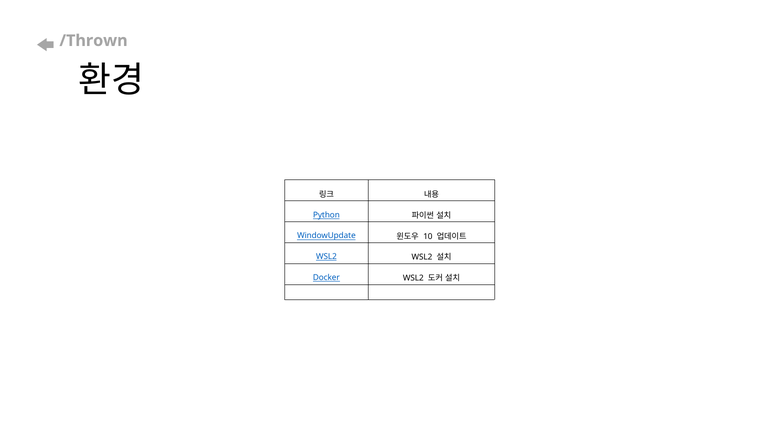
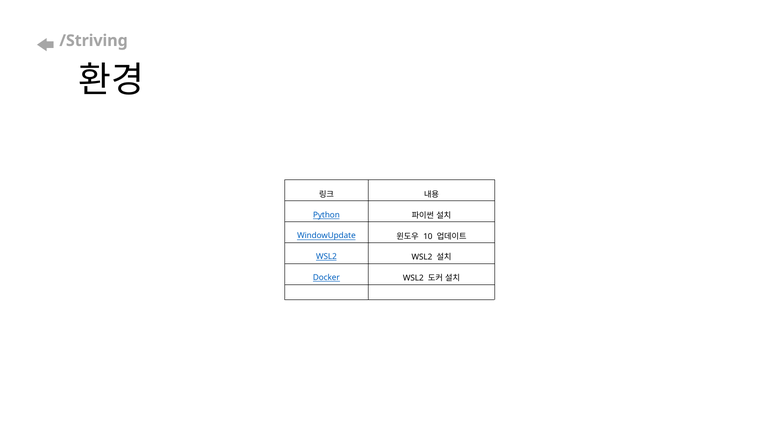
/Thrown: /Thrown -> /Striving
